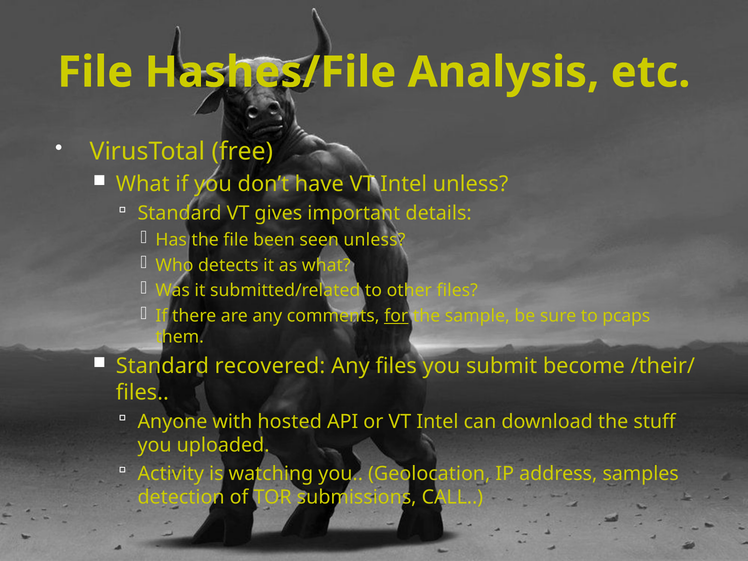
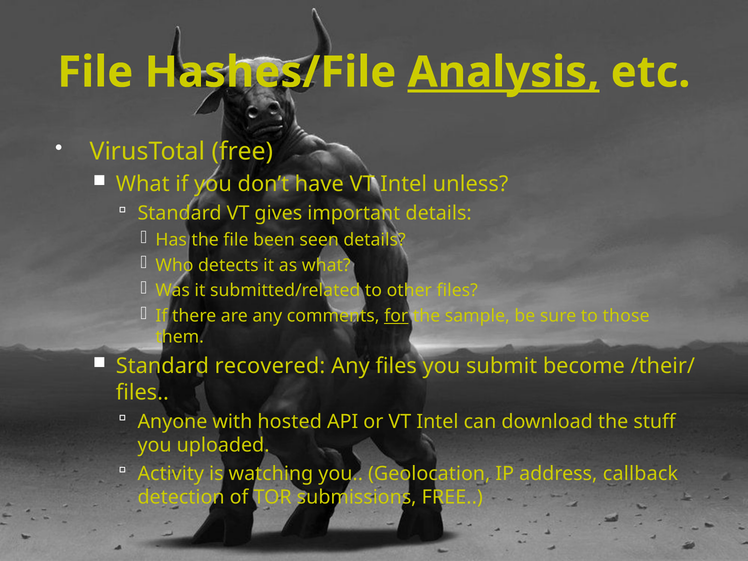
Analysis underline: none -> present
seen unless: unless -> details
pcaps: pcaps -> those
samples: samples -> callback
submissions CALL: CALL -> FREE
